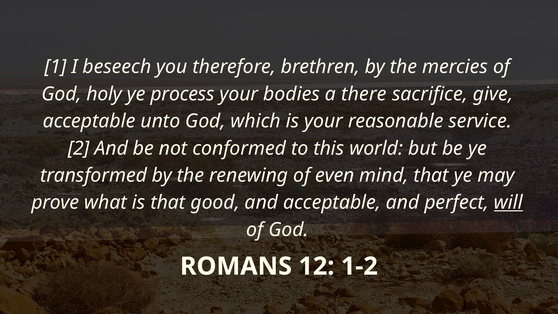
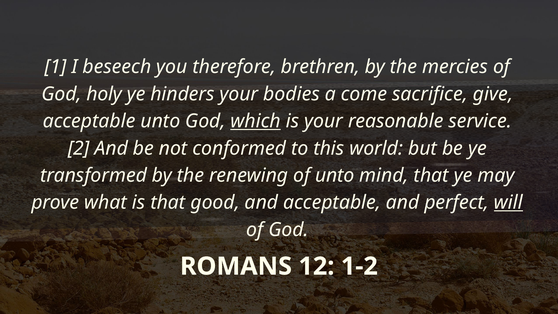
process: process -> hinders
there: there -> come
which underline: none -> present
of even: even -> unto
